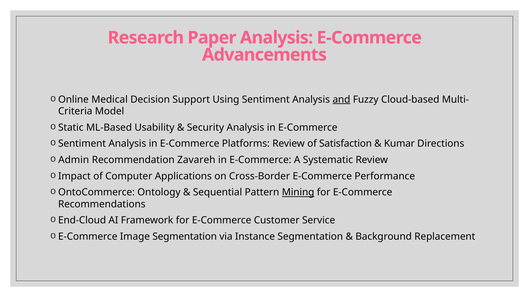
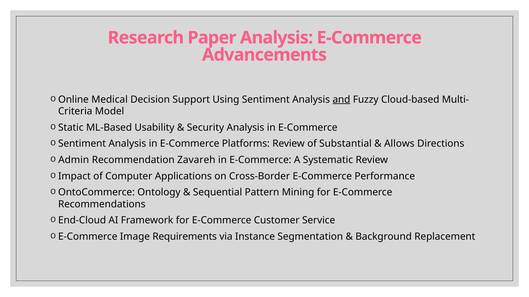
Satisfaction: Satisfaction -> Substantial
Kumar: Kumar -> Allows
Mining underline: present -> none
Image Segmentation: Segmentation -> Requirements
